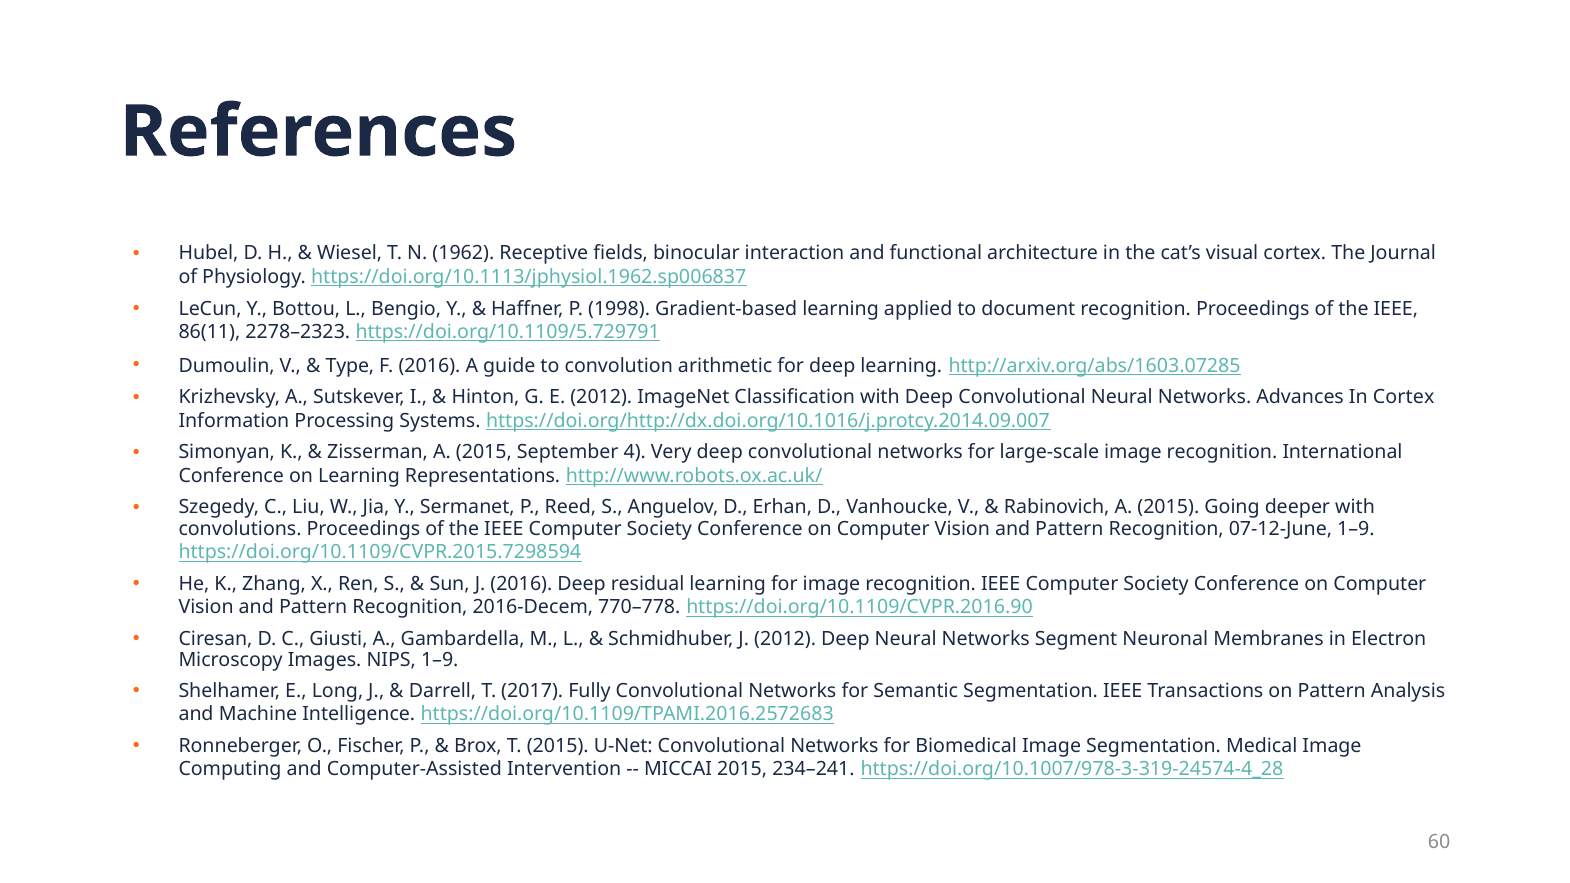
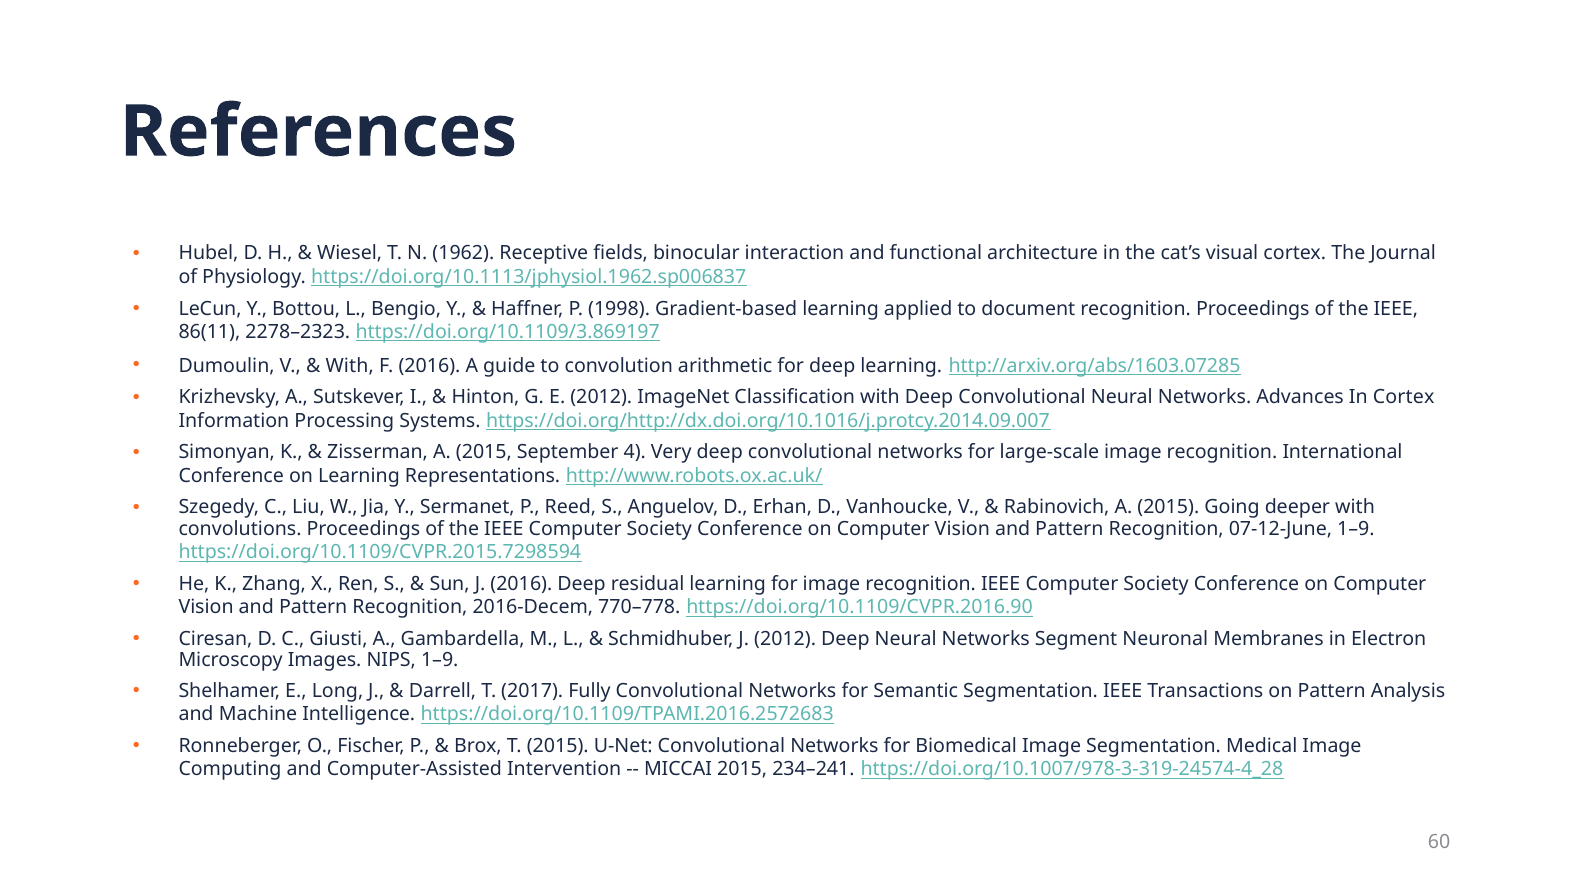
https://doi.org/10.1109/5.729791: https://doi.org/10.1109/5.729791 -> https://doi.org/10.1109/3.869197
Type at (350, 366): Type -> With
